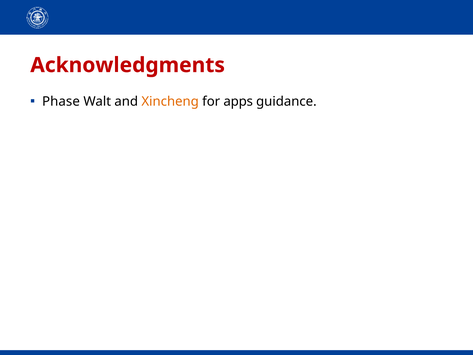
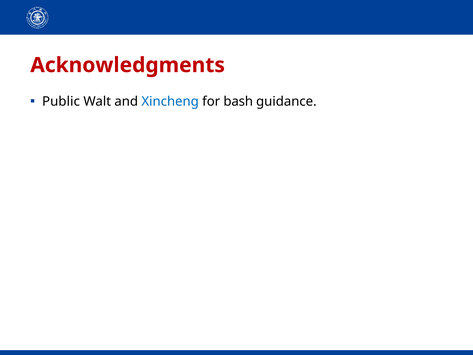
Phase: Phase -> Public
Xincheng colour: orange -> blue
apps: apps -> bash
